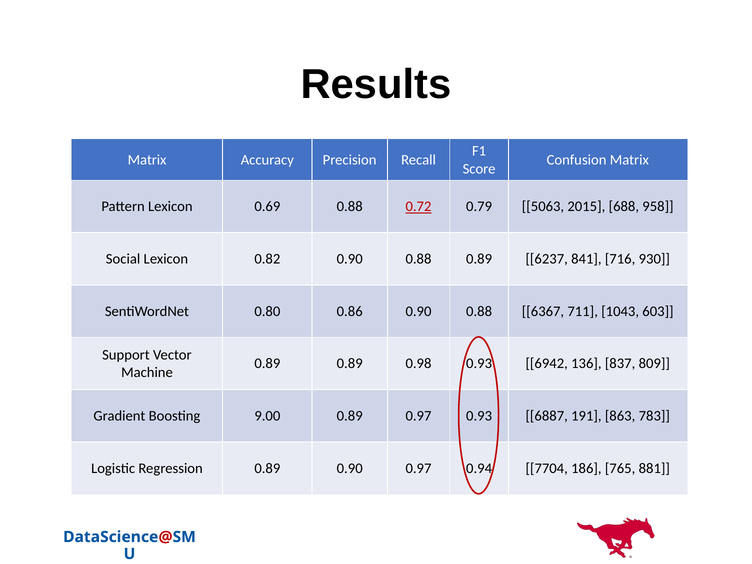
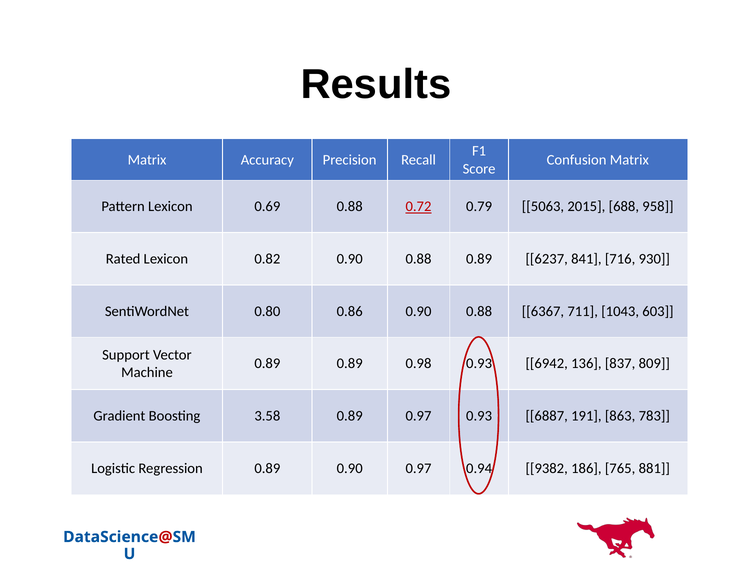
Social: Social -> Rated
9.00: 9.00 -> 3.58
7704: 7704 -> 9382
